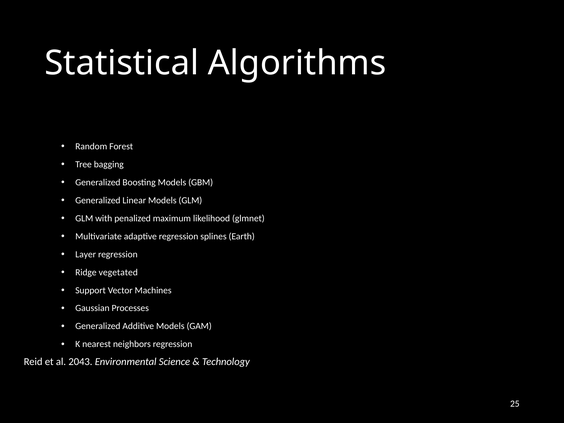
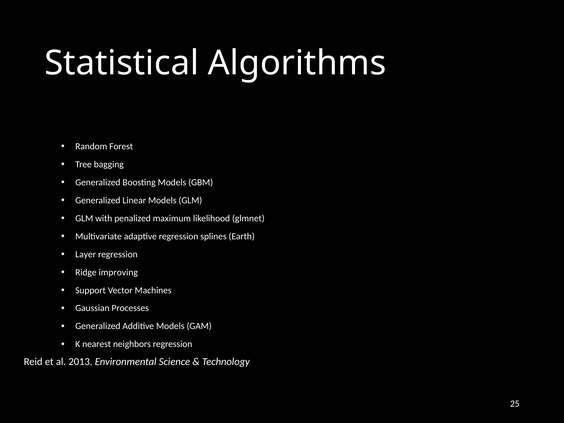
vegetated: vegetated -> improving
2043: 2043 -> 2013
